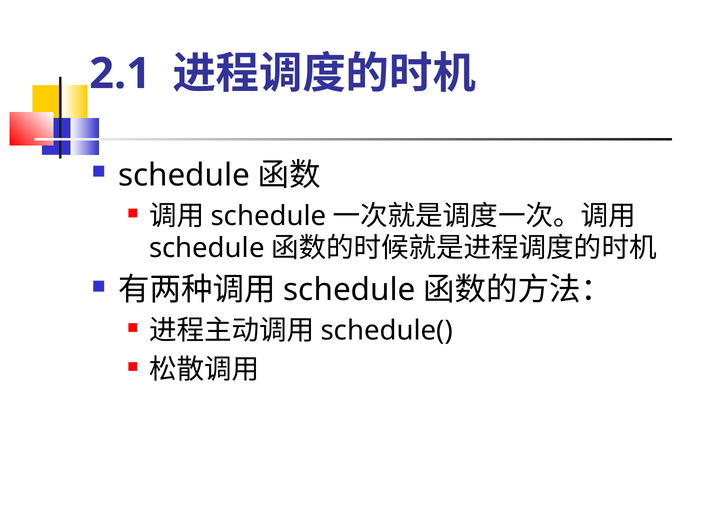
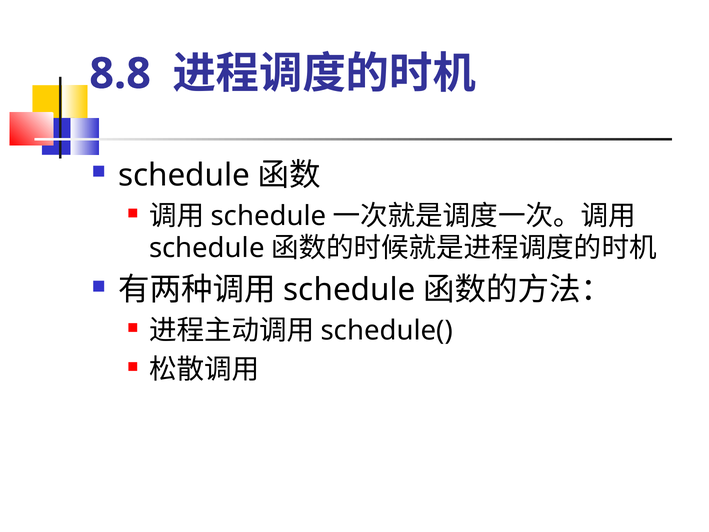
2.1: 2.1 -> 8.8
